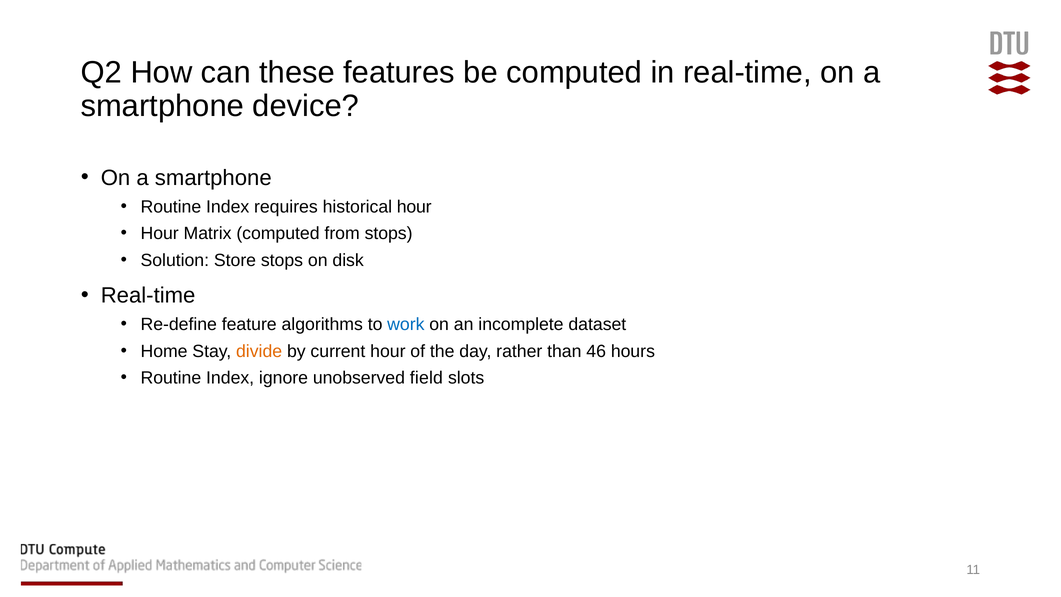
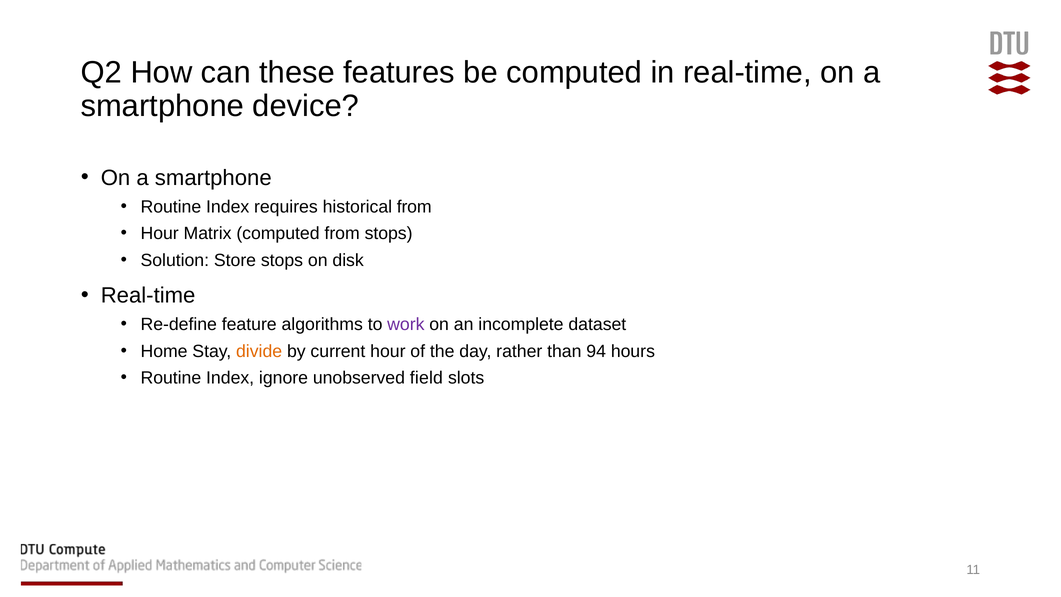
historical hour: hour -> from
work colour: blue -> purple
46: 46 -> 94
